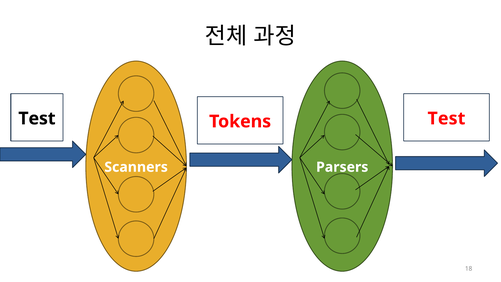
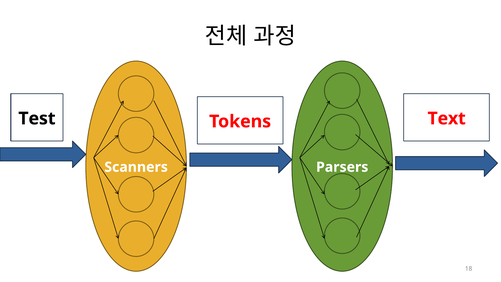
Tokens Test: Test -> Text
